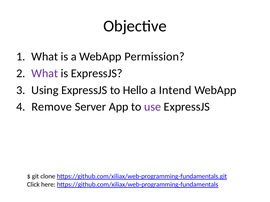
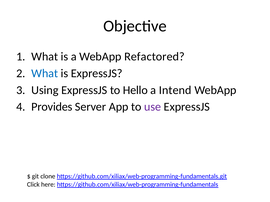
Permission: Permission -> Refactored
What at (45, 73) colour: purple -> blue
Remove: Remove -> Provides
